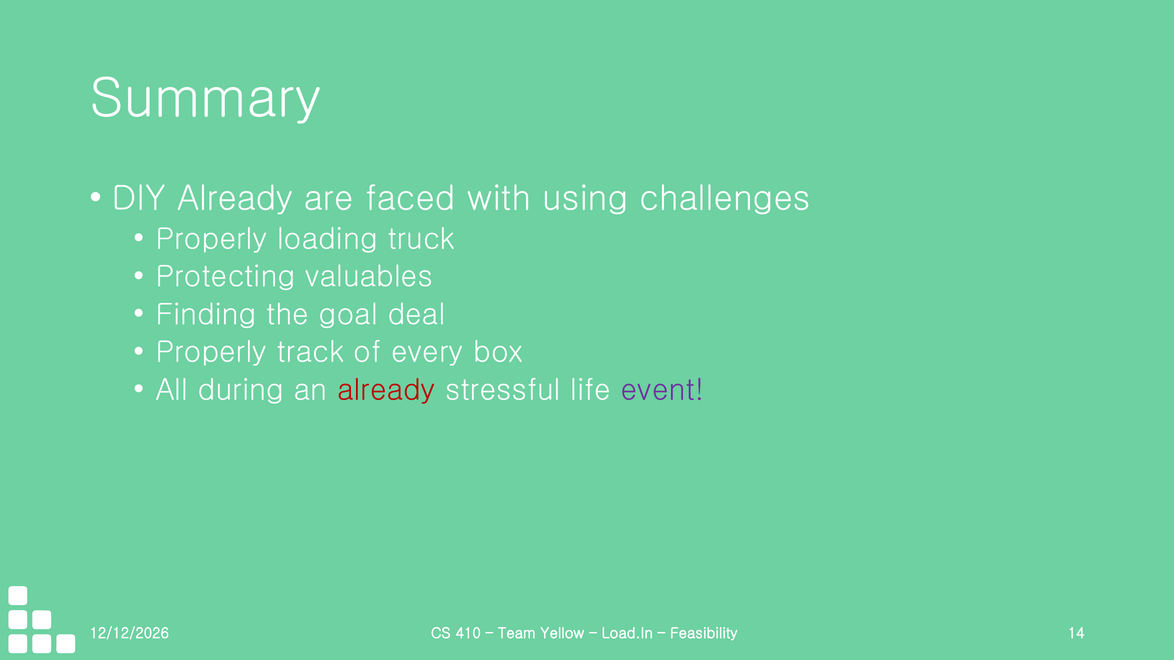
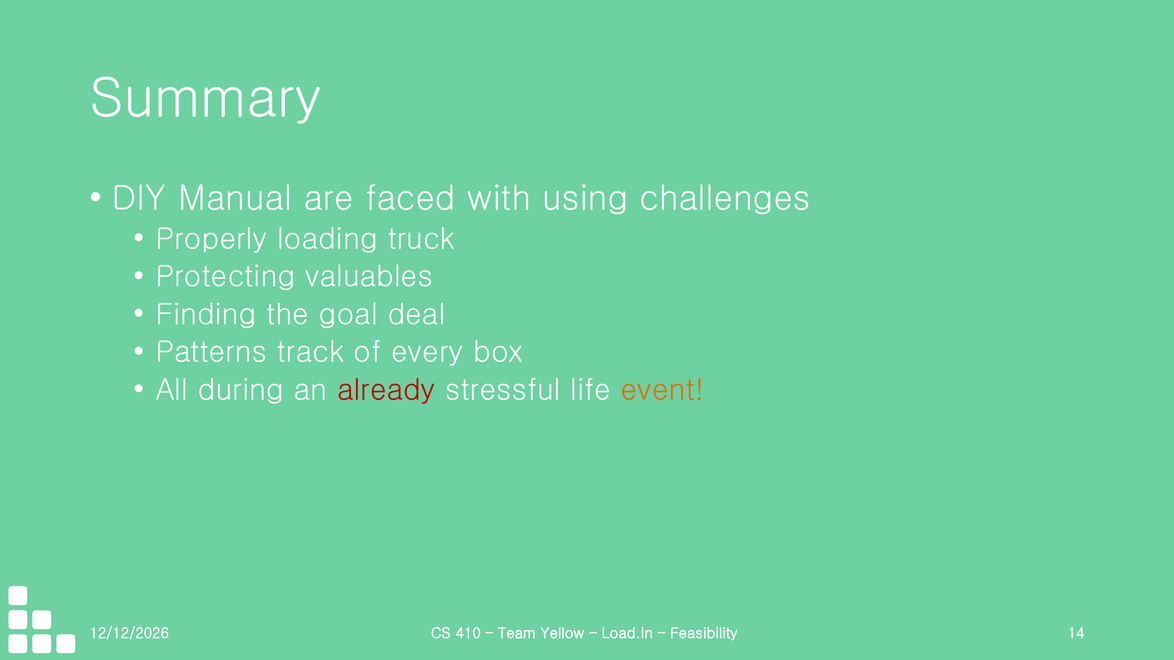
DIY Already: Already -> Manual
Properly at (211, 352): Properly -> Patterns
event colour: purple -> orange
